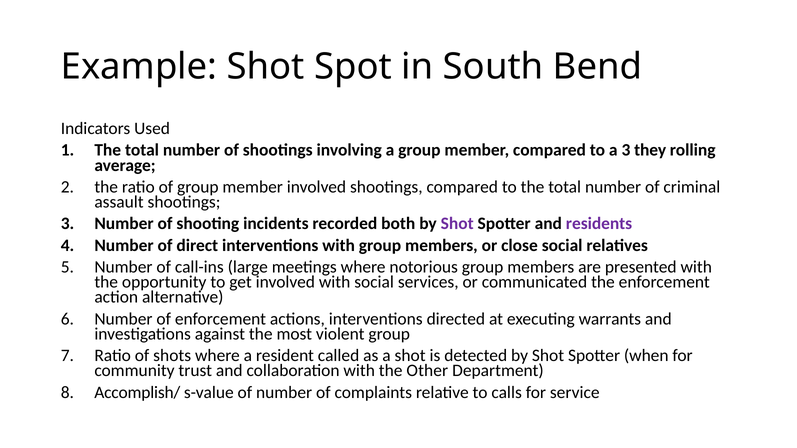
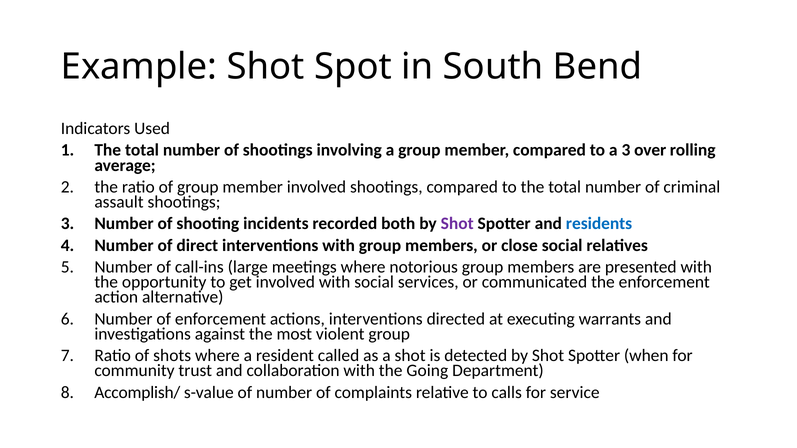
they: they -> over
residents colour: purple -> blue
Other: Other -> Going
